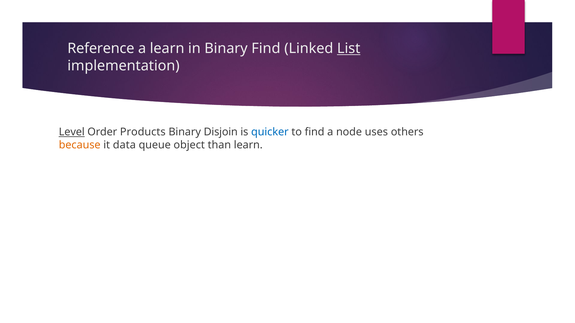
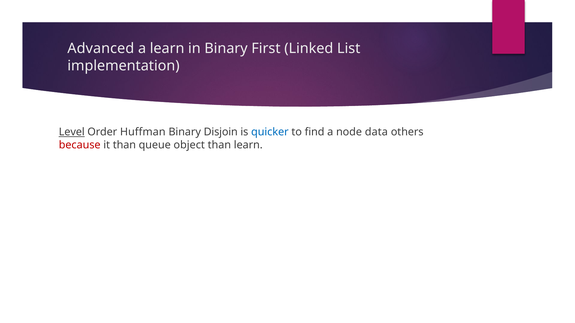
Reference: Reference -> Advanced
Binary Find: Find -> First
List underline: present -> none
Products: Products -> Huffman
uses: uses -> data
because colour: orange -> red
it data: data -> than
